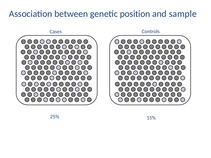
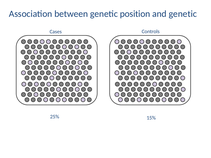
and sample: sample -> genetic
